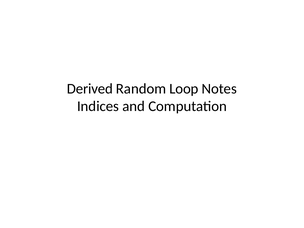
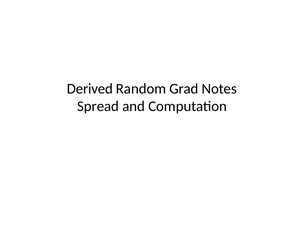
Loop: Loop -> Grad
Indices: Indices -> Spread
